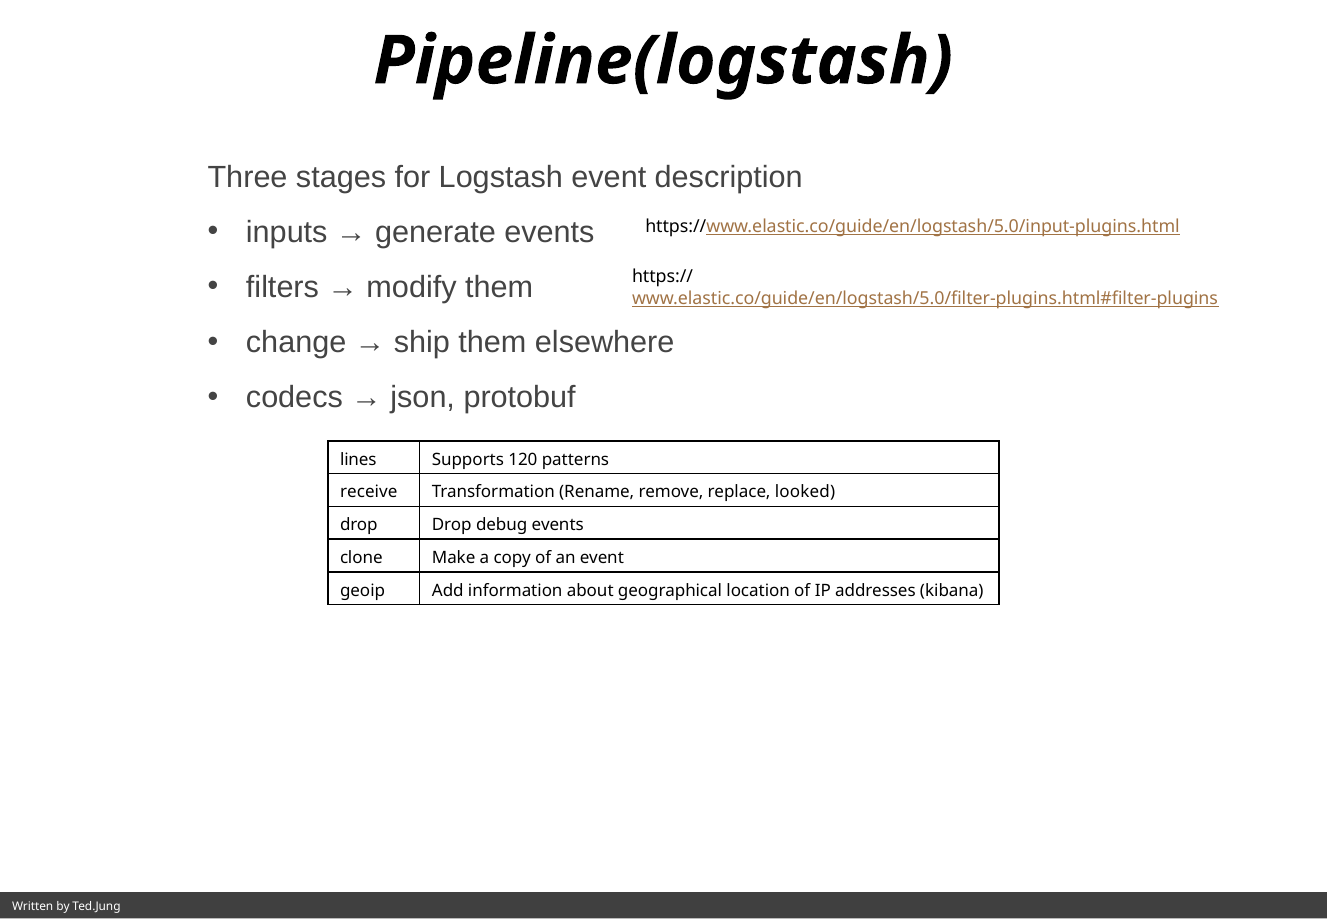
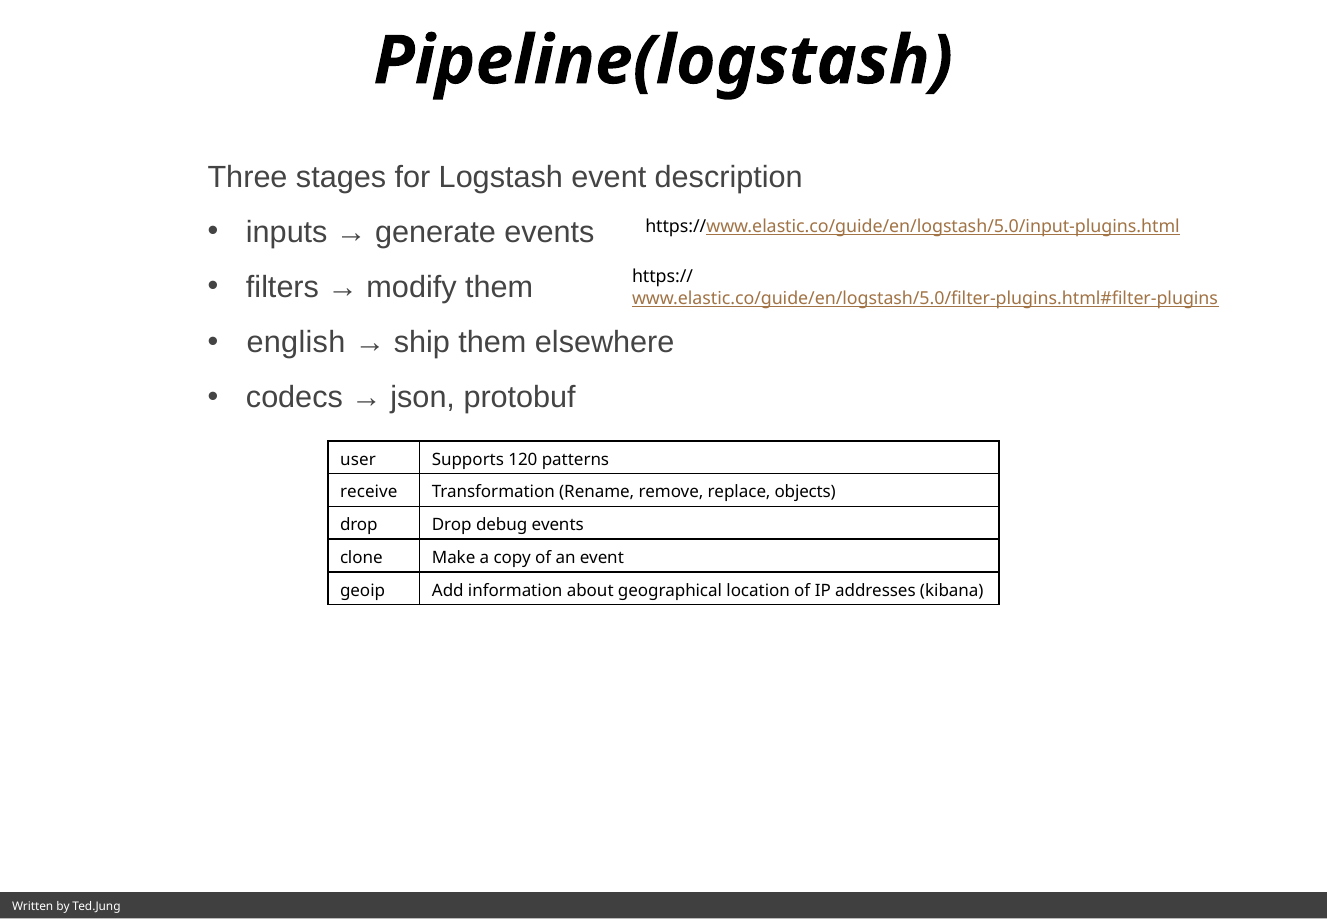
change: change -> english
lines: lines -> user
looked: looked -> objects
